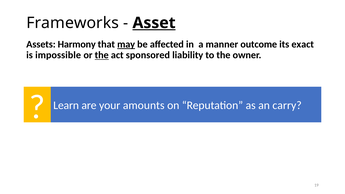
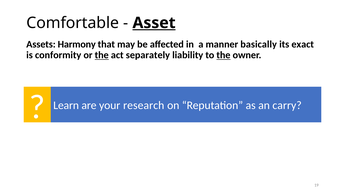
Frameworks: Frameworks -> Comfortable
may underline: present -> none
outcome: outcome -> basically
impossible: impossible -> conformity
sponsored: sponsored -> separately
the at (223, 55) underline: none -> present
amounts: amounts -> research
